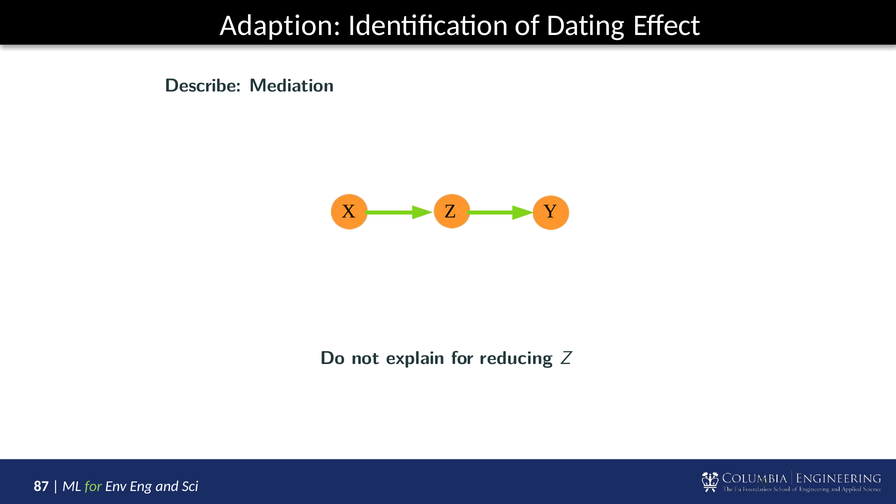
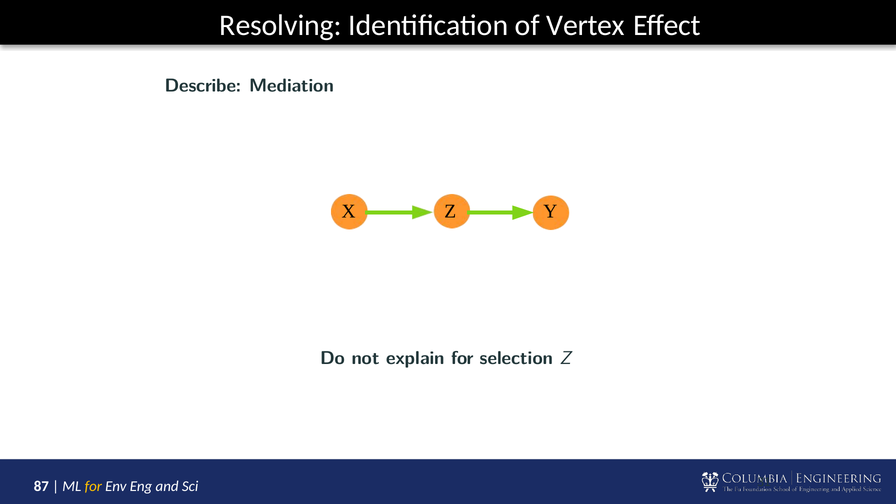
Adaption: Adaption -> Resolving
Dating: Dating -> Vertex
reducing: reducing -> selection
for at (93, 486) colour: light green -> yellow
